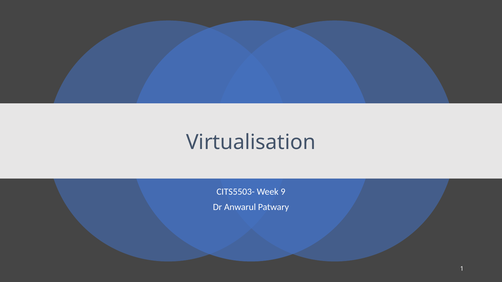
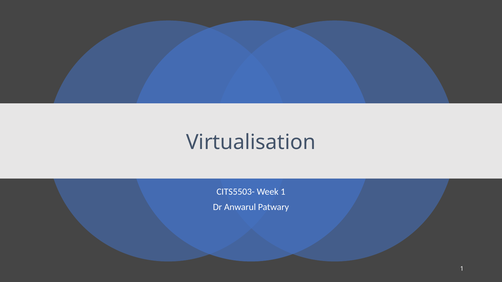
Week 9: 9 -> 1
